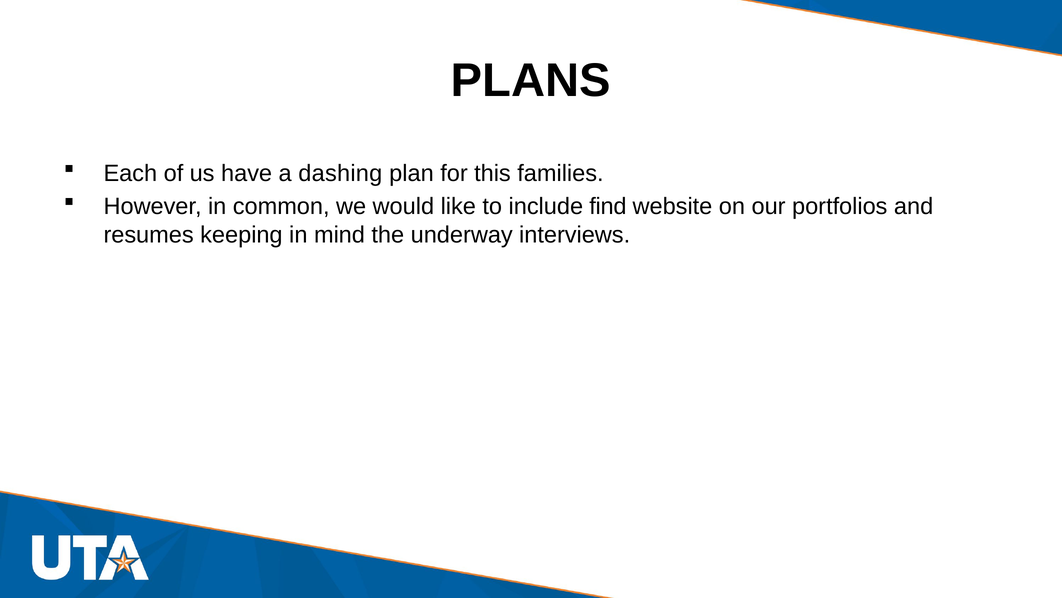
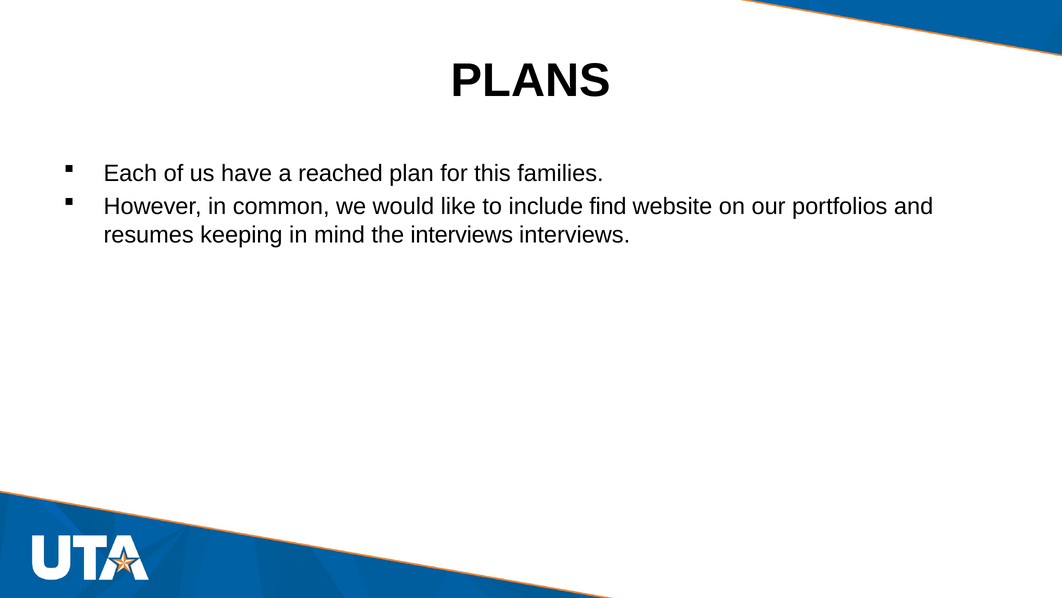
dashing: dashing -> reached
the underway: underway -> interviews
